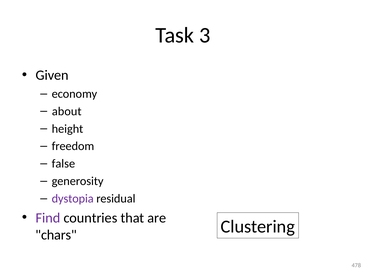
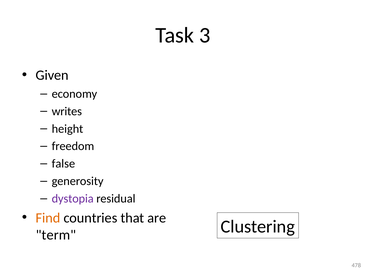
about: about -> writes
Find colour: purple -> orange
chars: chars -> term
